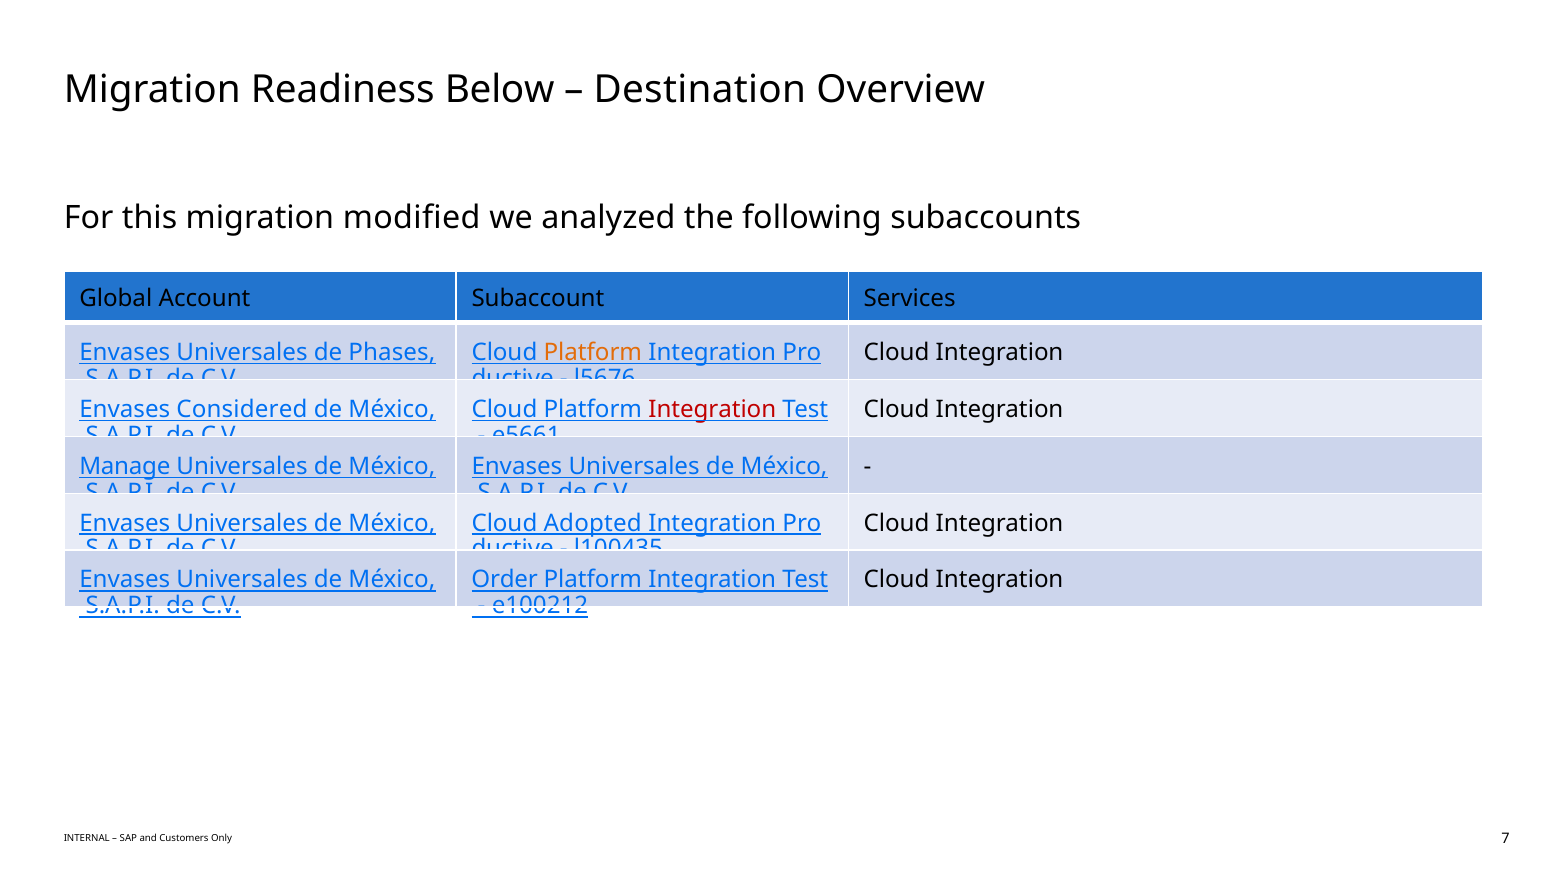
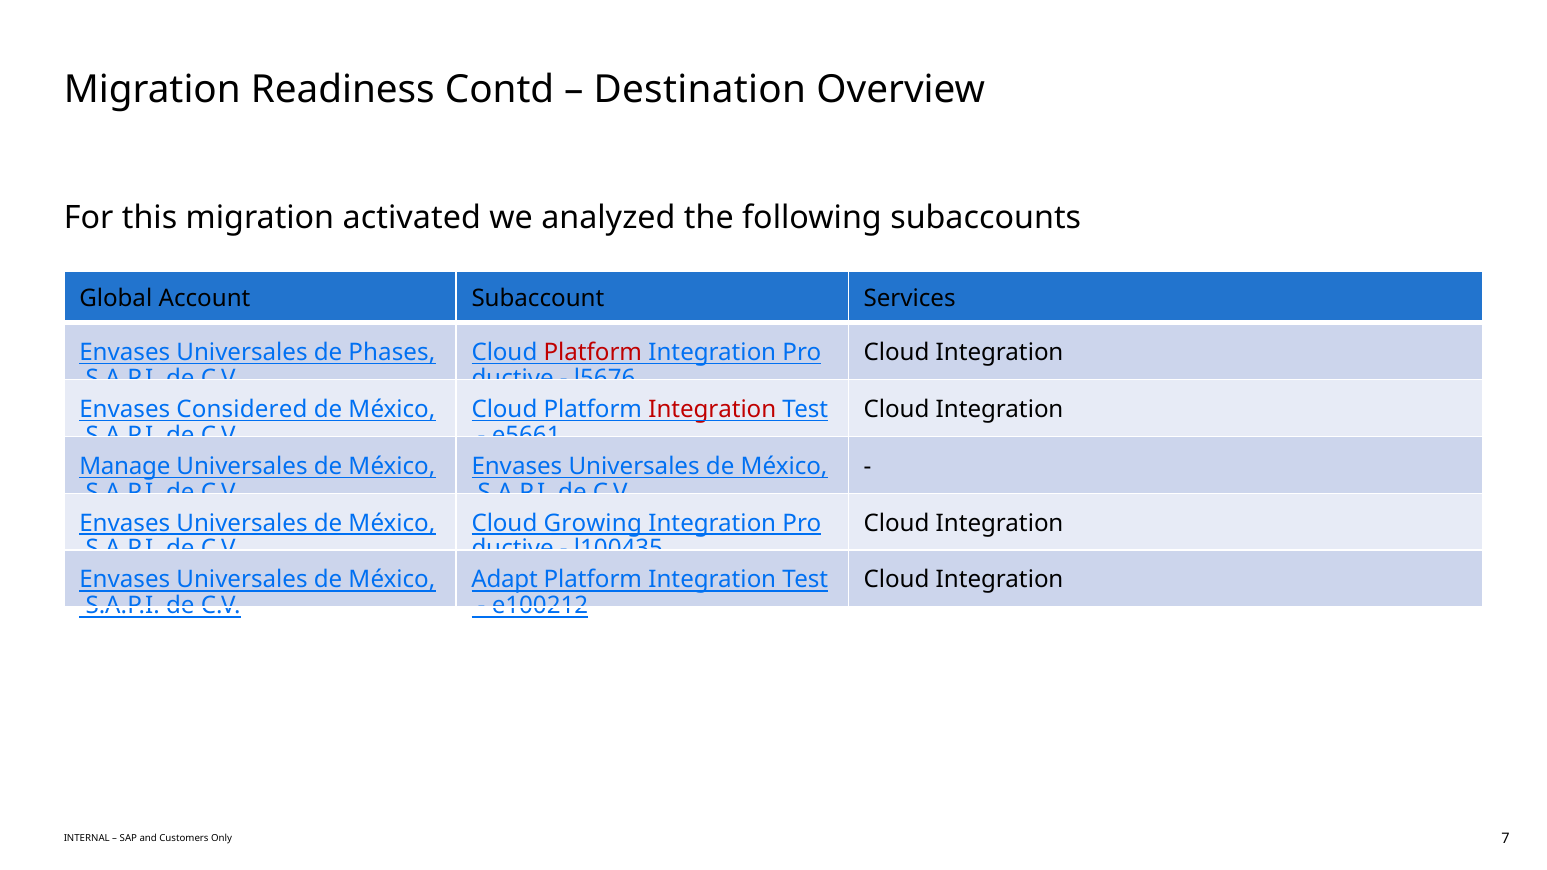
Below: Below -> Contd
modified: modified -> activated
Platform at (593, 352) colour: orange -> red
Adopted: Adopted -> Growing
Order: Order -> Adapt
